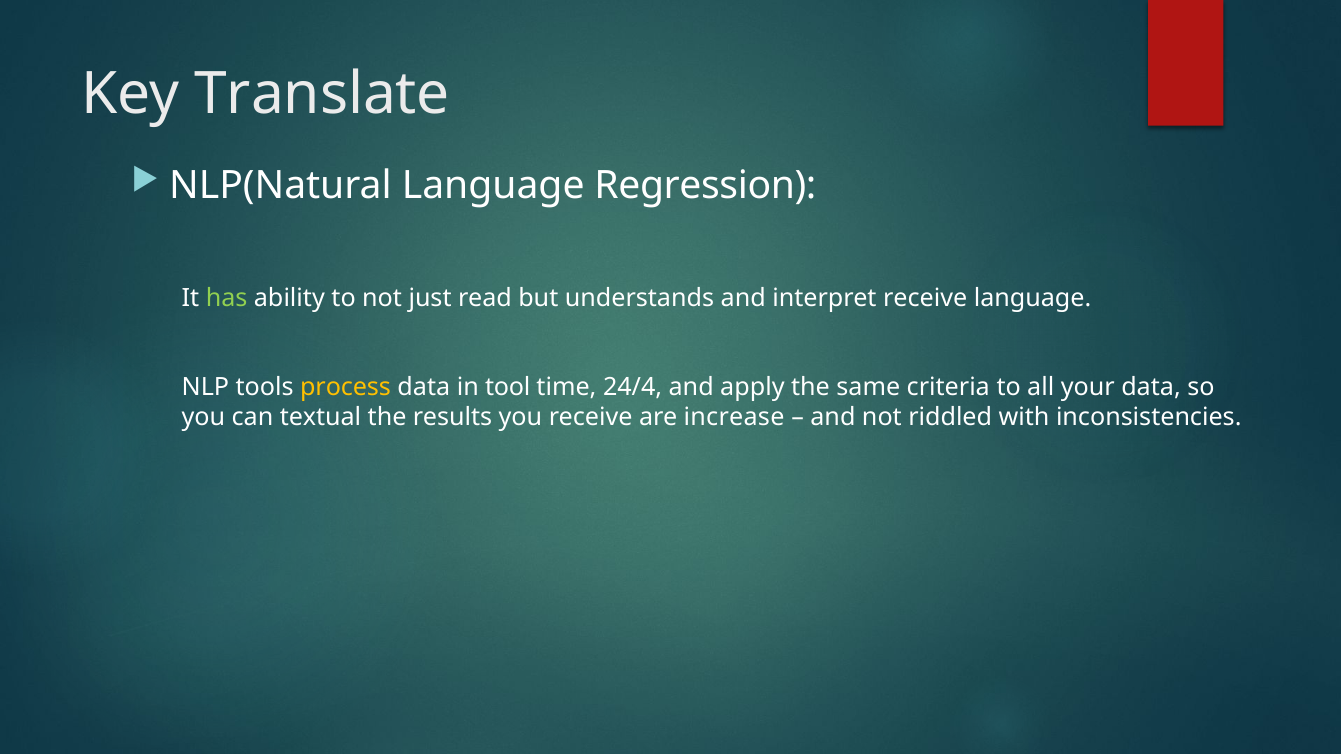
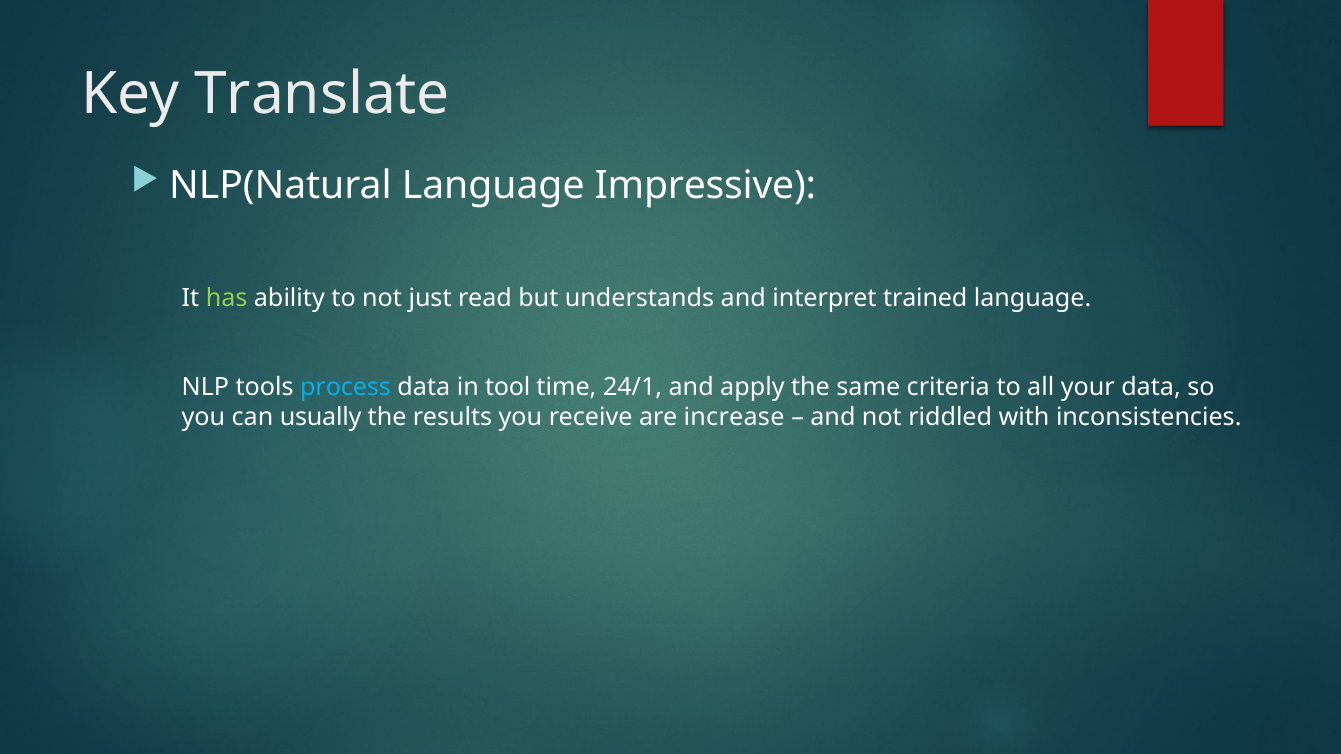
Regression: Regression -> Impressive
interpret receive: receive -> trained
process colour: yellow -> light blue
24/4: 24/4 -> 24/1
textual: textual -> usually
